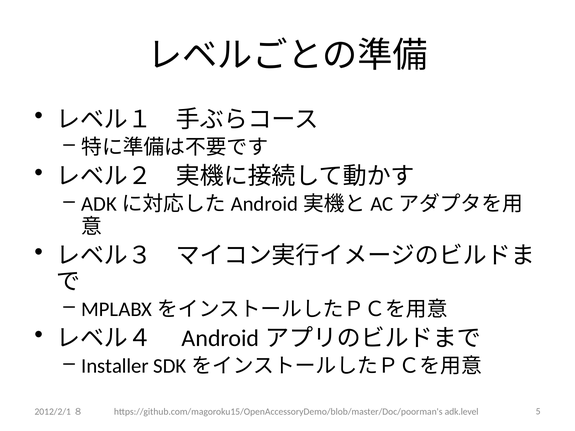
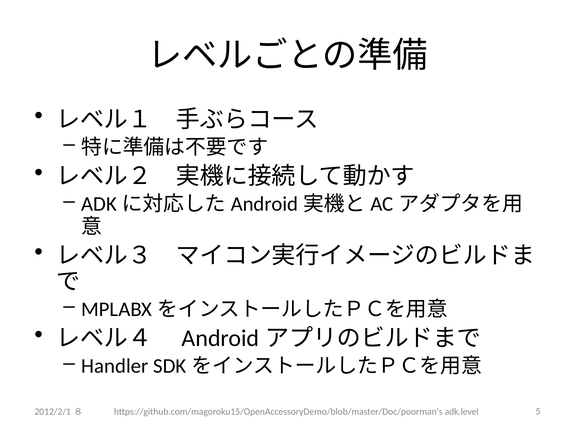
Installer: Installer -> Handler
